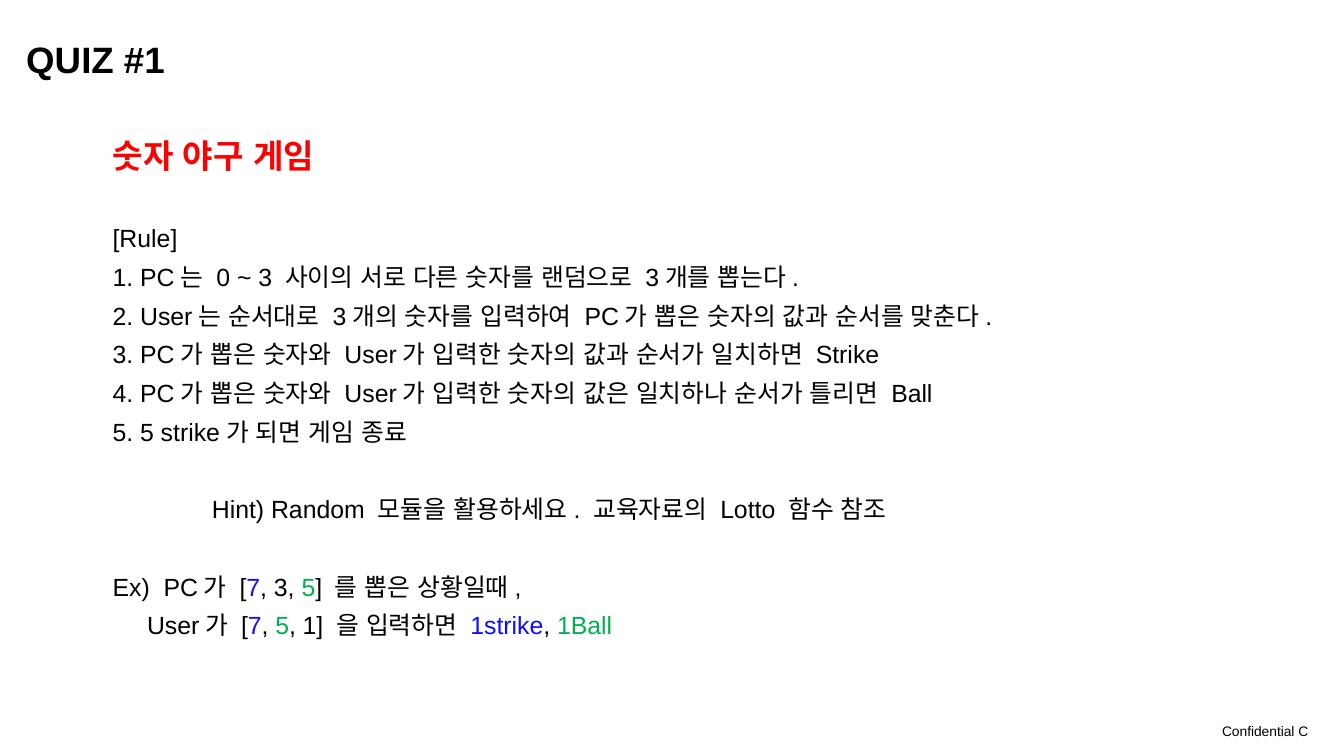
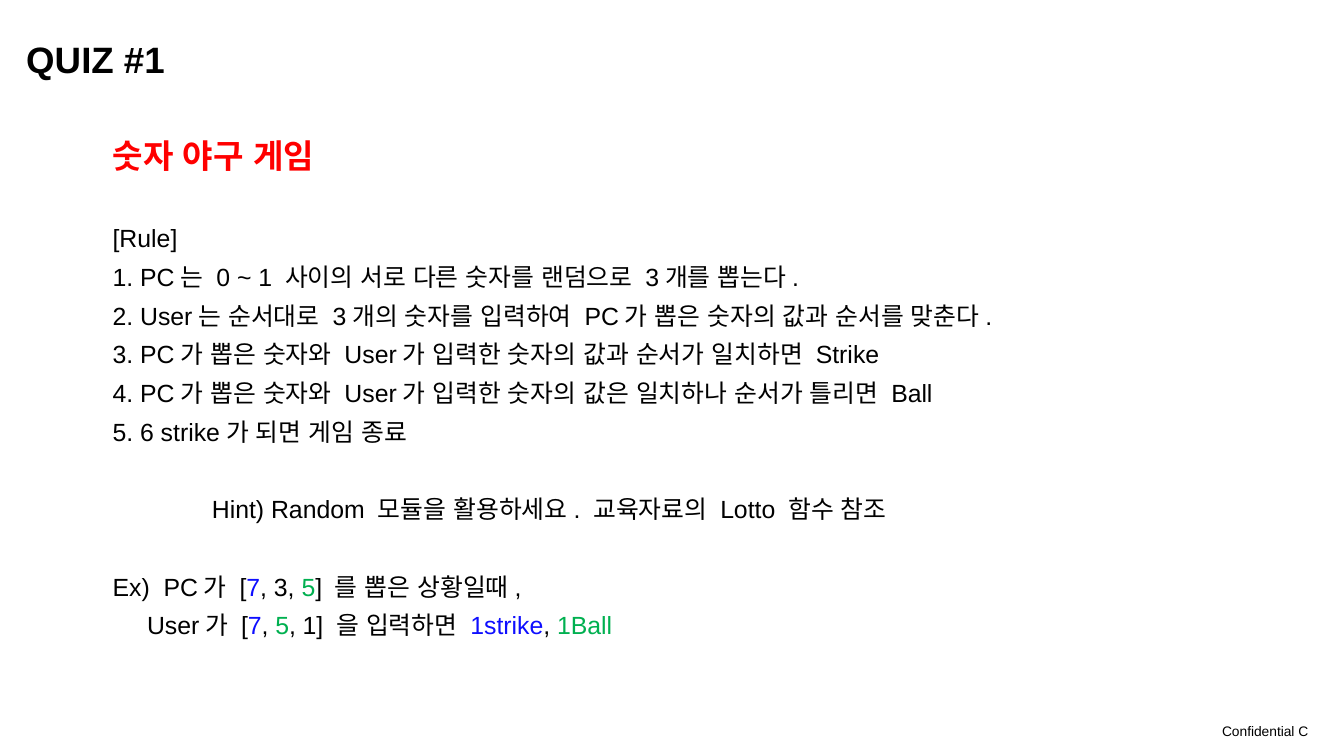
3 at (265, 278): 3 -> 1
5 5: 5 -> 6
